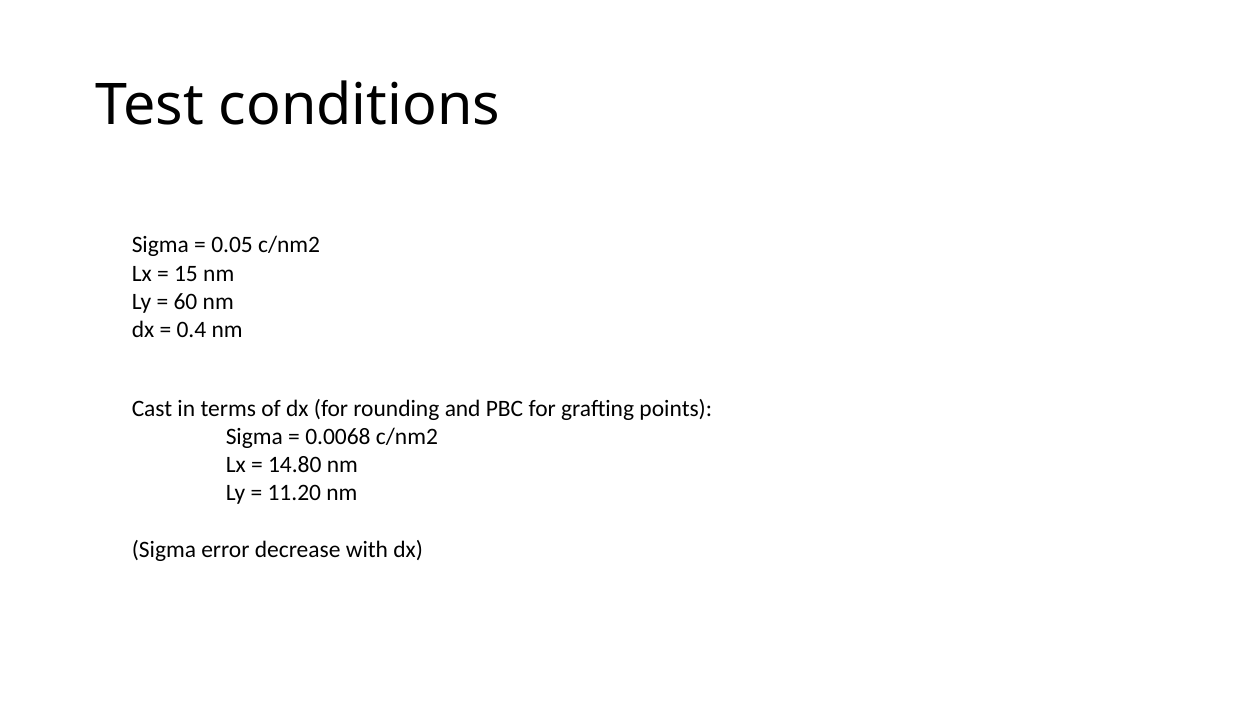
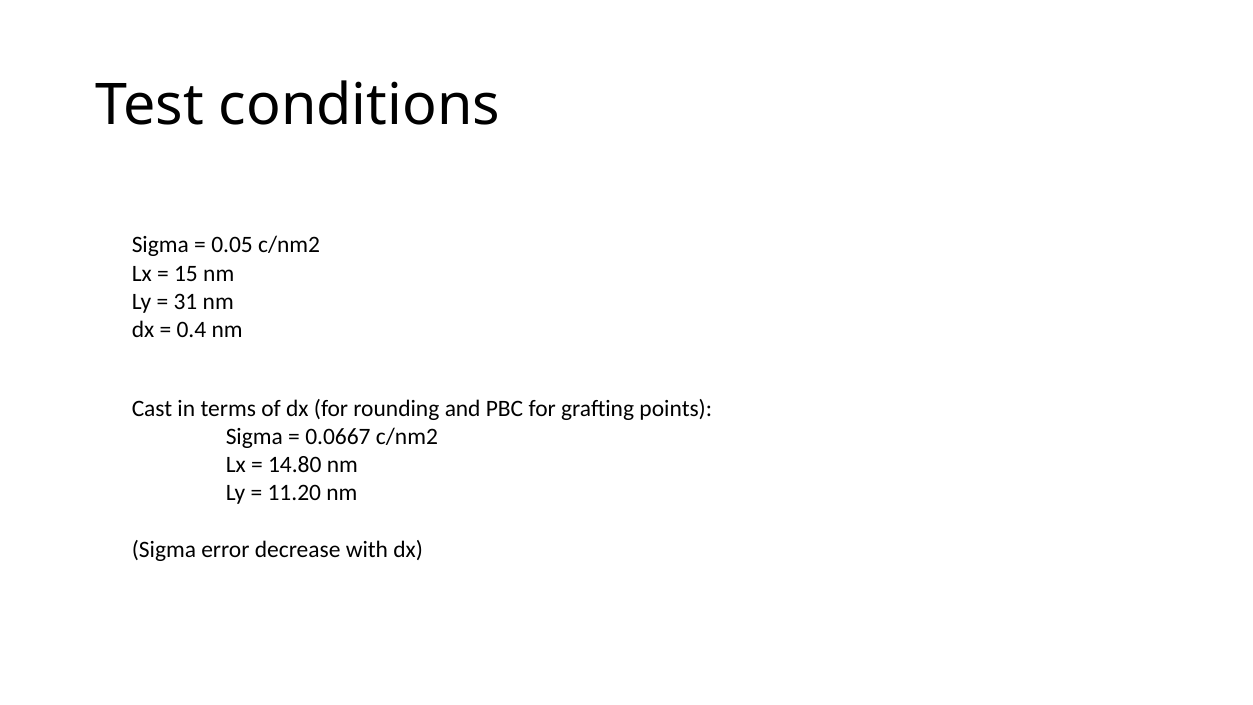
60: 60 -> 31
0.0068: 0.0068 -> 0.0667
